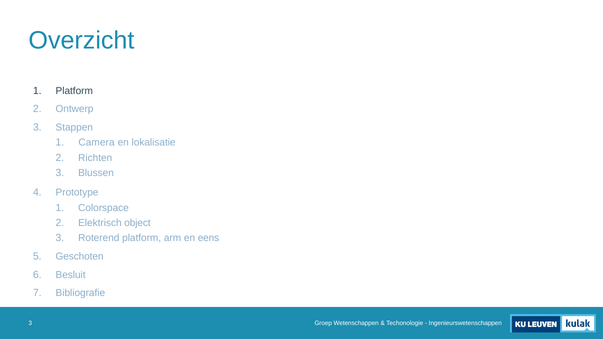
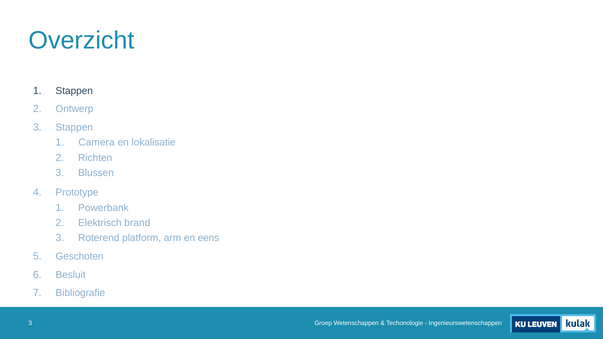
Platform at (74, 91): Platform -> Stappen
Colorspace: Colorspace -> Powerbank
object: object -> brand
